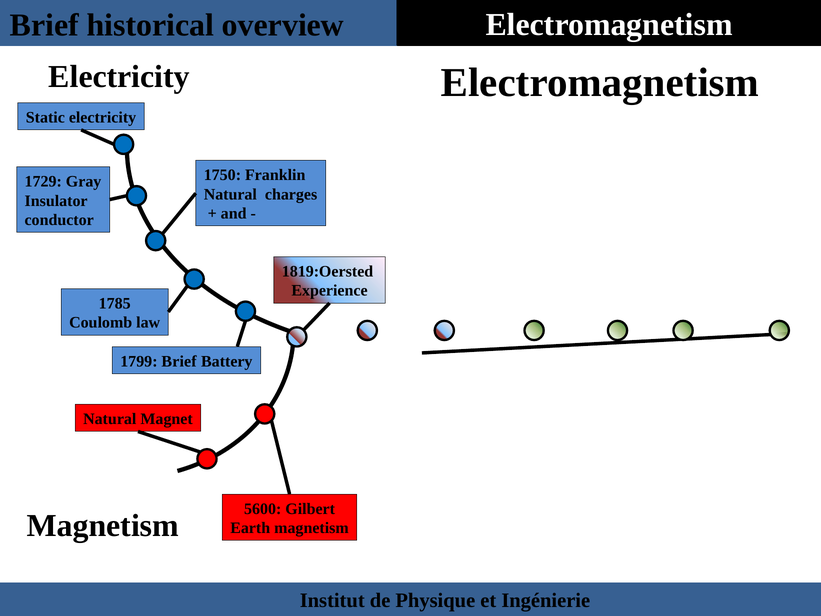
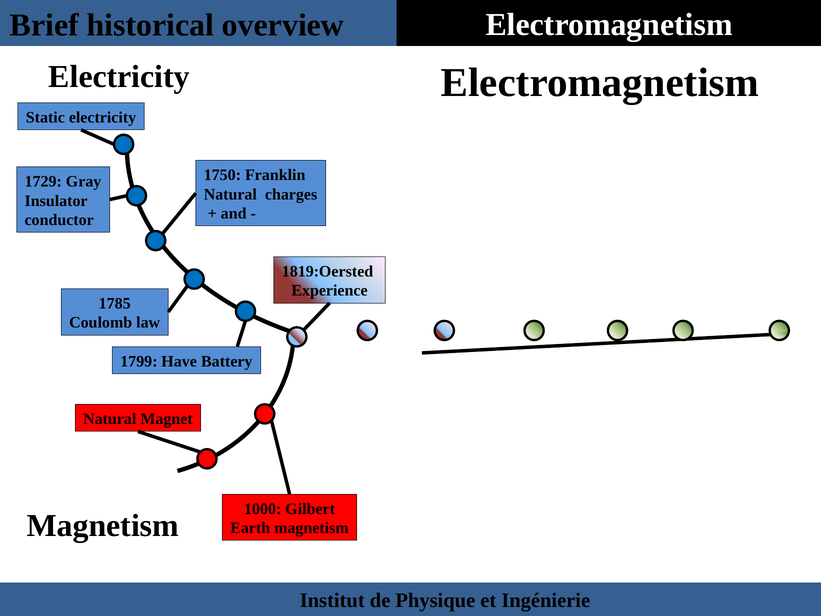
1799 Brief: Brief -> Have
5600: 5600 -> 1000
